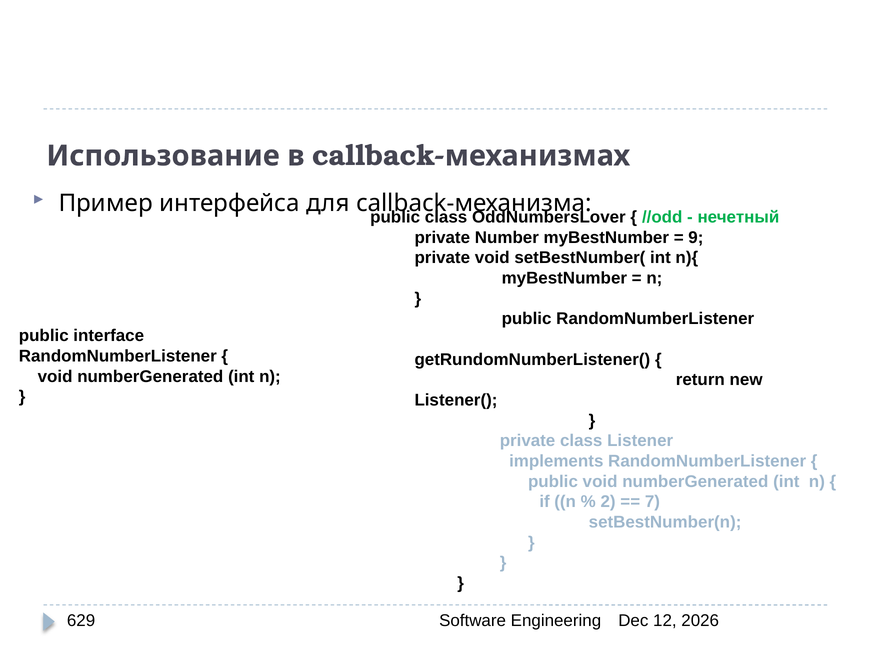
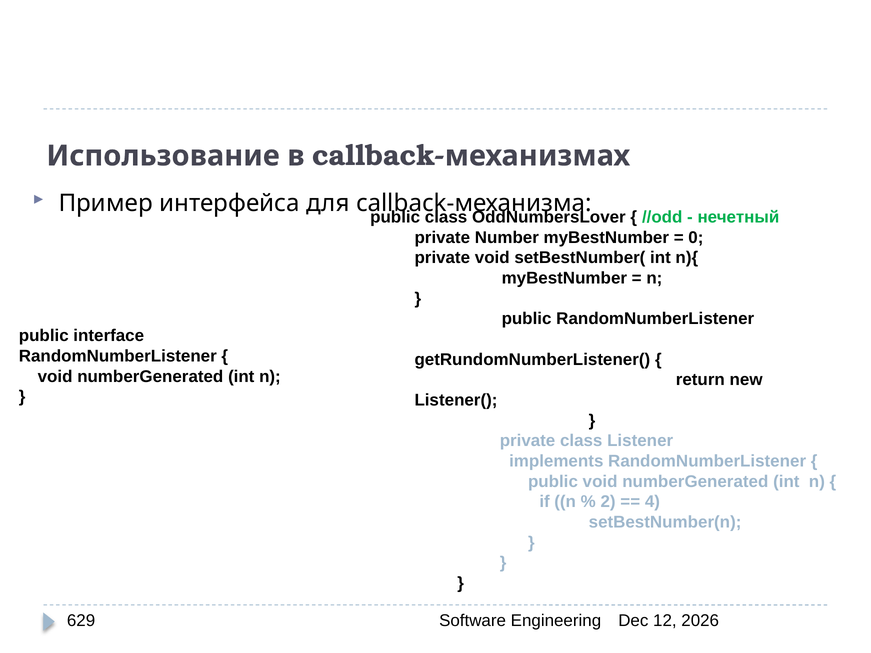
9: 9 -> 0
7: 7 -> 4
